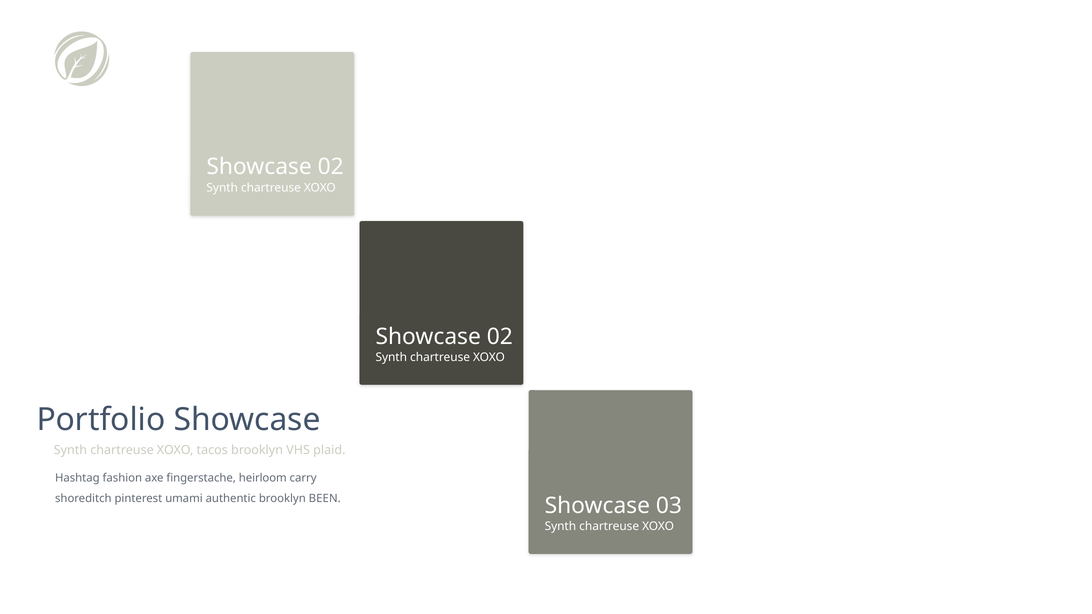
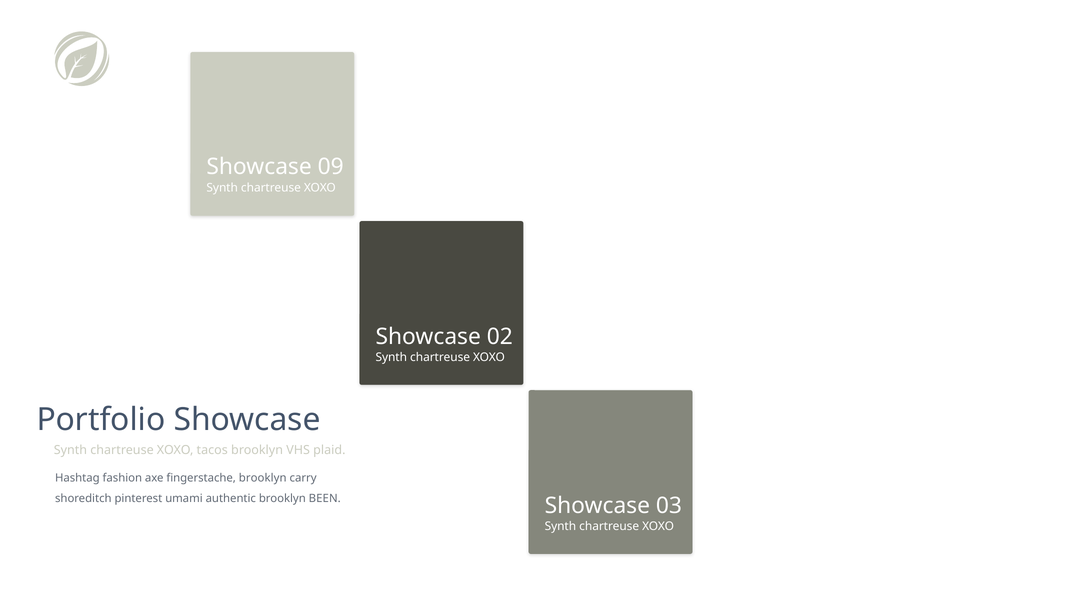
02 at (331, 167): 02 -> 09
fingerstache heirloom: heirloom -> brooklyn
